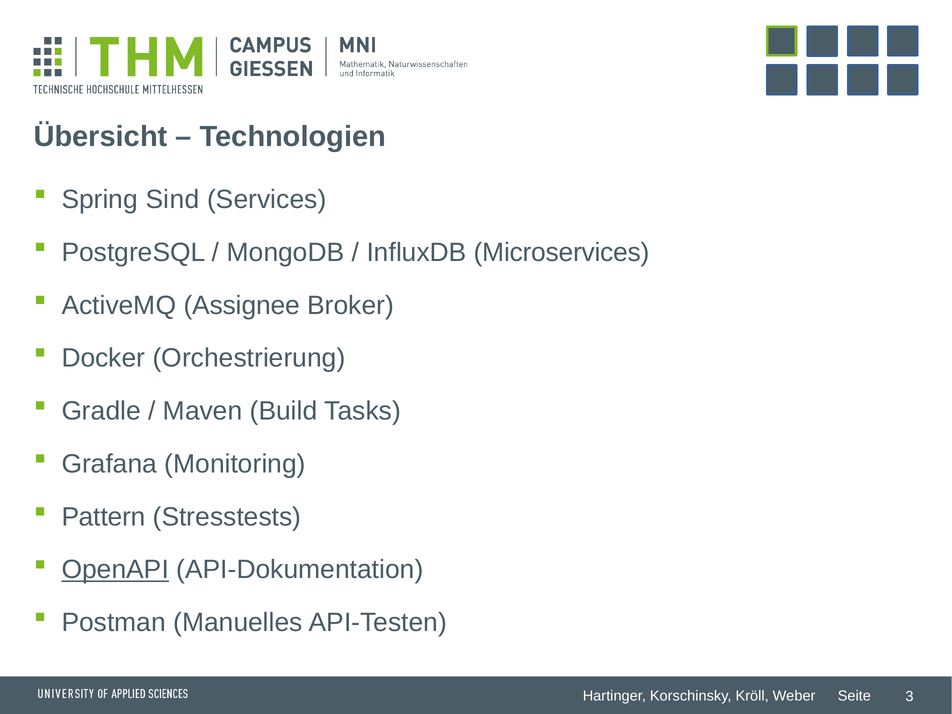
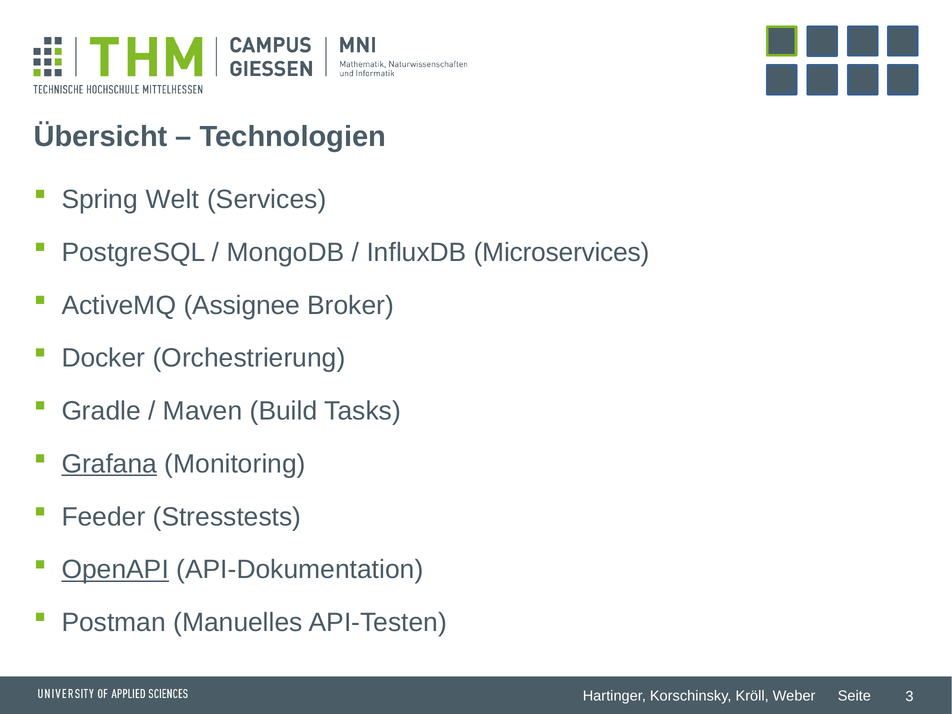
Sind: Sind -> Welt
Grafana underline: none -> present
Pattern: Pattern -> Feeder
